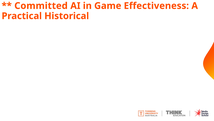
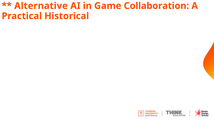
Committed: Committed -> Alternative
Effectiveness: Effectiveness -> Collaboration
